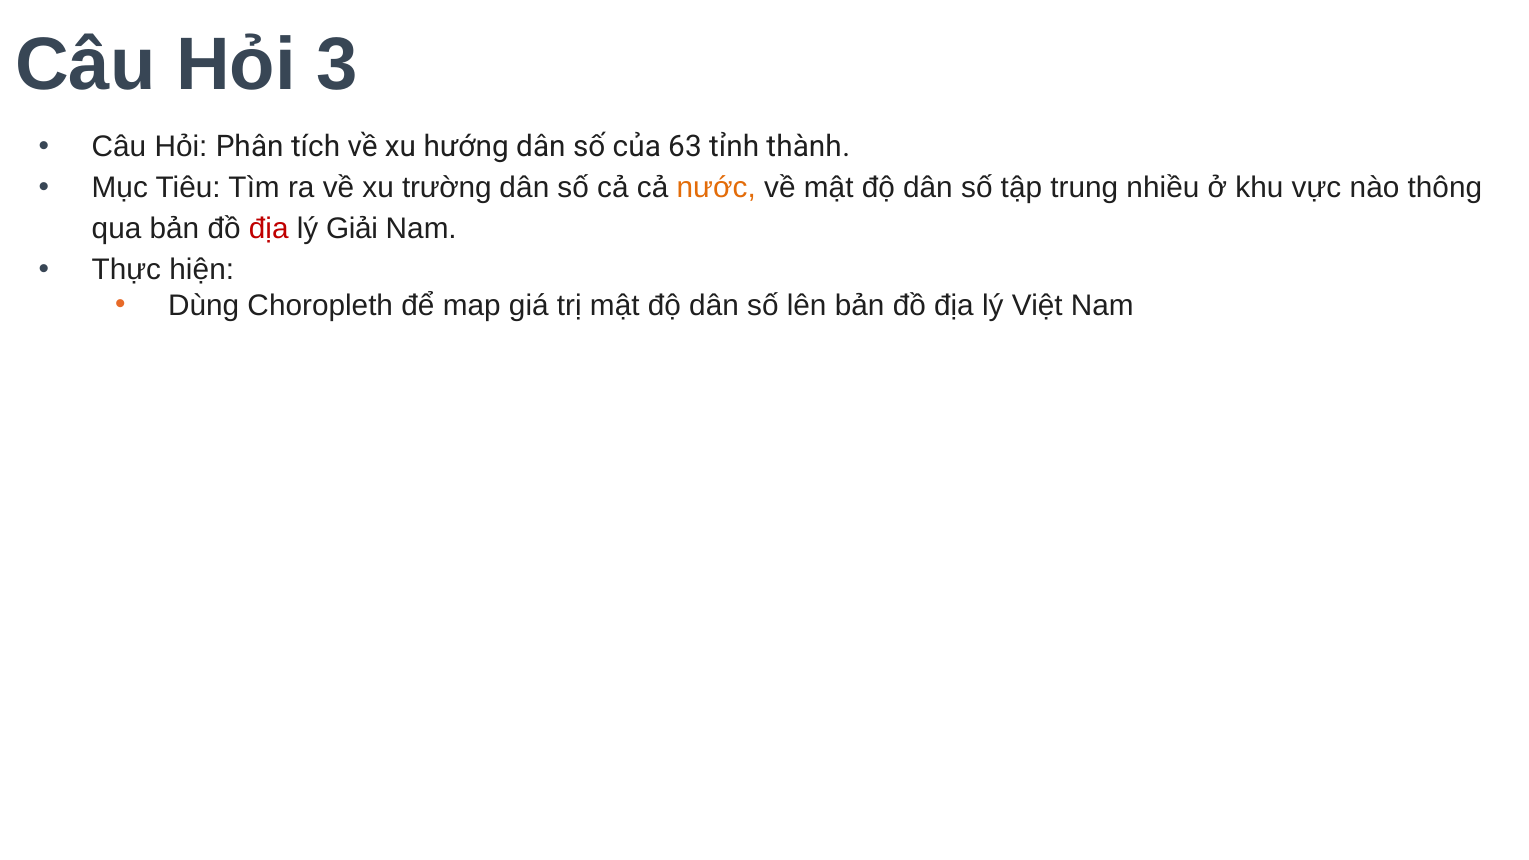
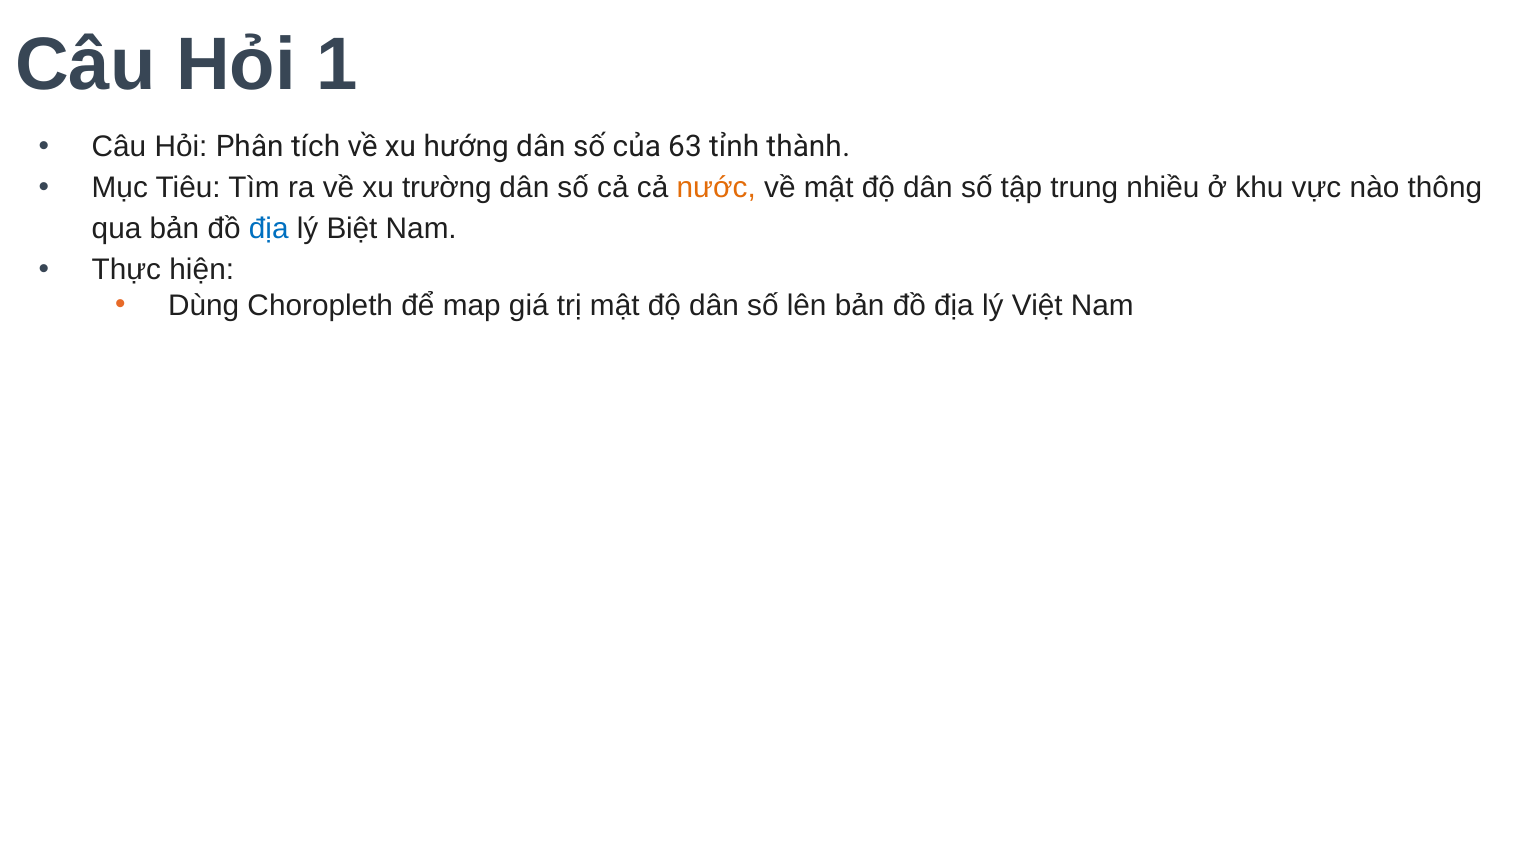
3: 3 -> 1
địa at (269, 229) colour: red -> blue
Giải: Giải -> Biệt
